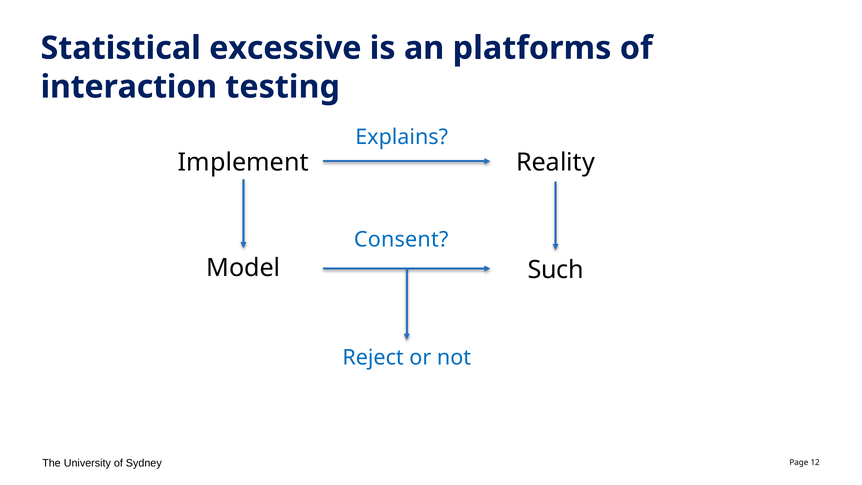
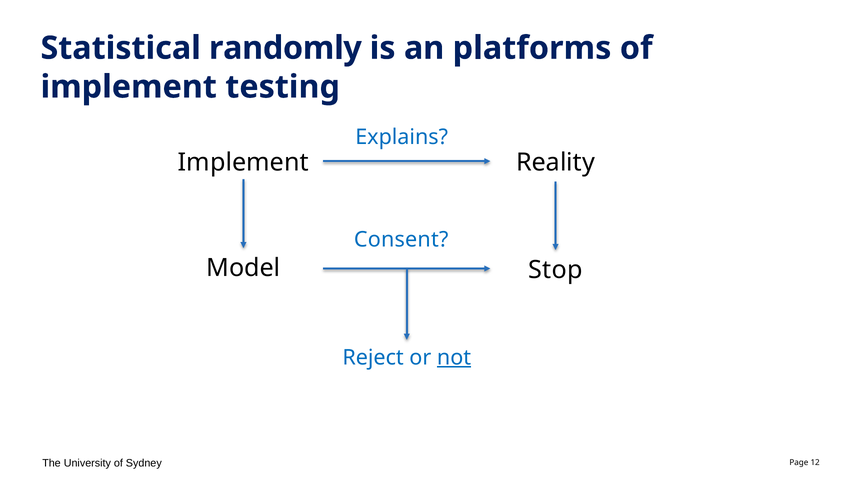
excessive: excessive -> randomly
interaction at (129, 87): interaction -> implement
Such: Such -> Stop
not underline: none -> present
